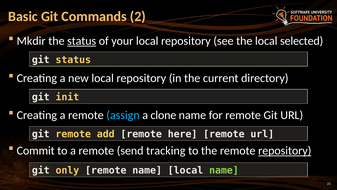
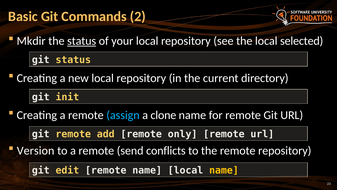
here: here -> only
Commit: Commit -> Version
tracking: tracking -> conflicts
repository at (285, 150) underline: present -> none
only: only -> edit
name at (224, 170) colour: light green -> yellow
